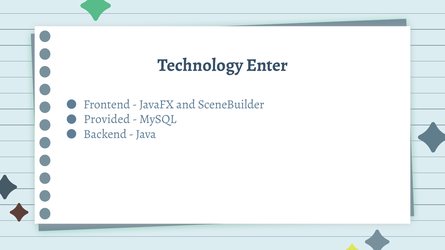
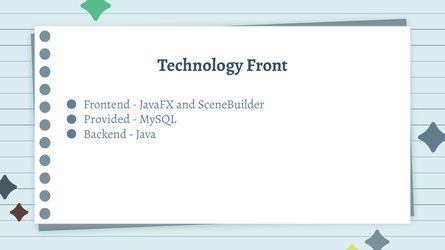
Enter: Enter -> Front
